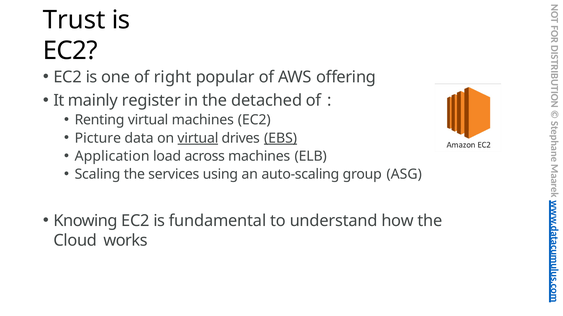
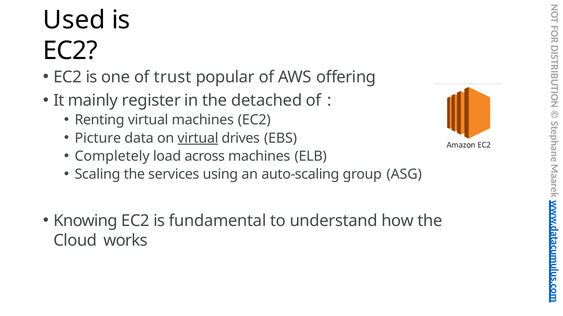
Trust: Trust -> Used
right: right -> trust
EBS underline: present -> none
Application: Application -> Completely
